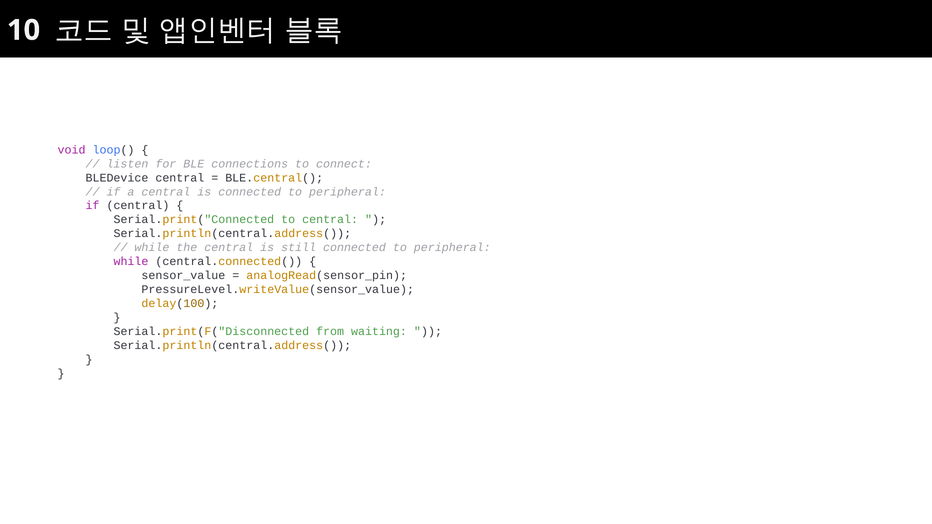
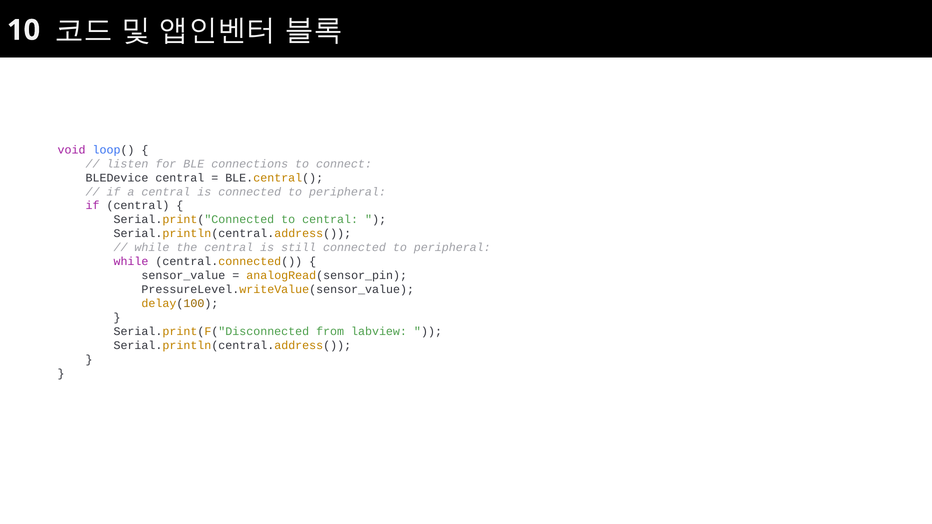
waiting: waiting -> labview
